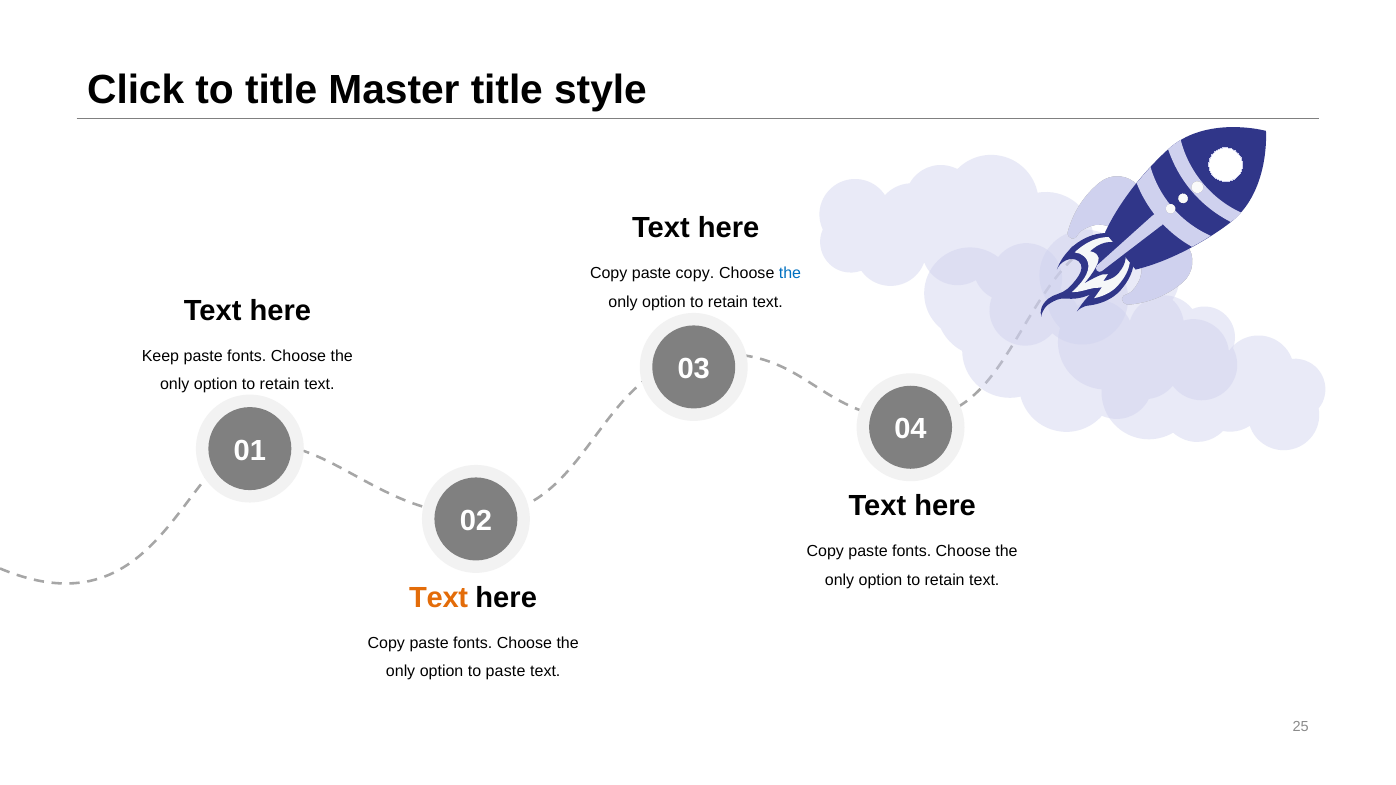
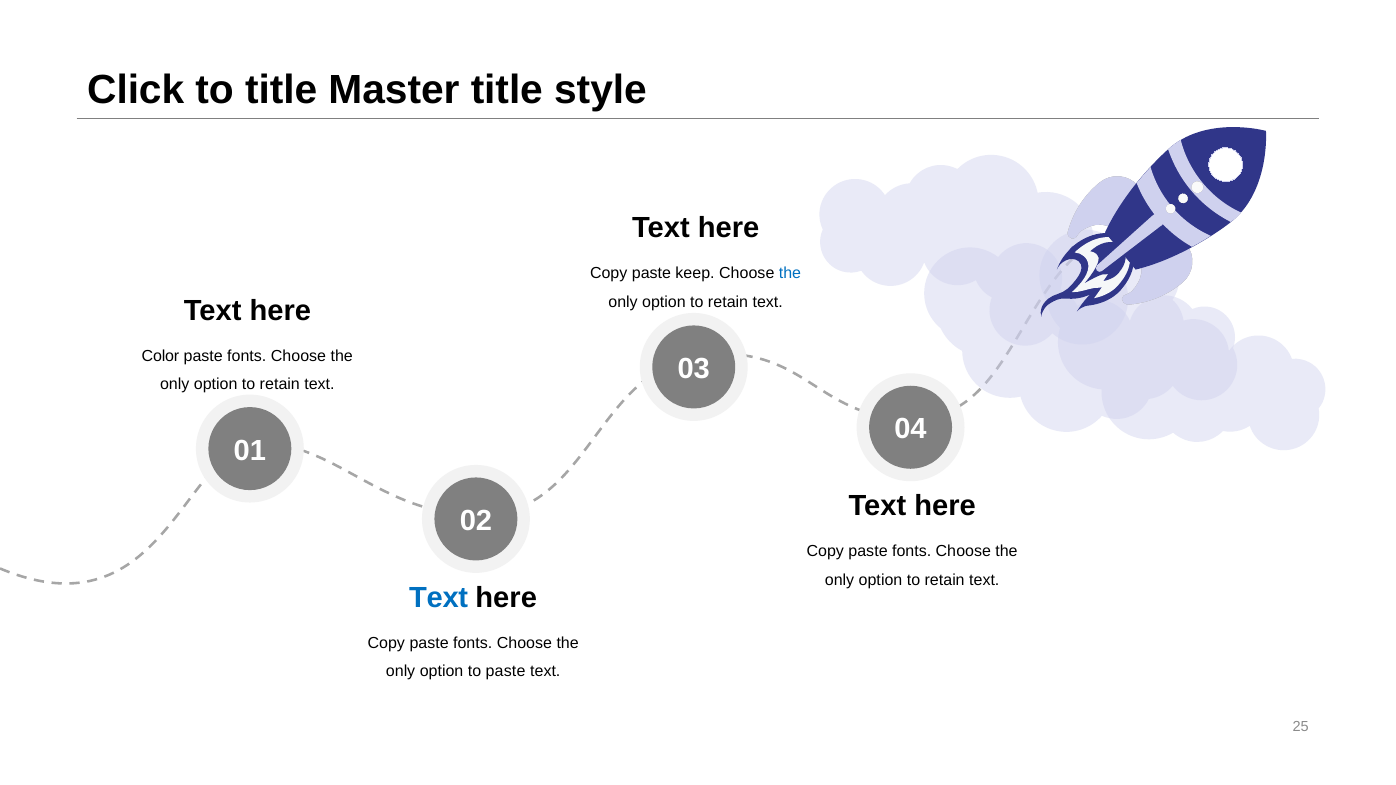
paste copy: copy -> keep
Keep: Keep -> Color
Text at (439, 598) colour: orange -> blue
